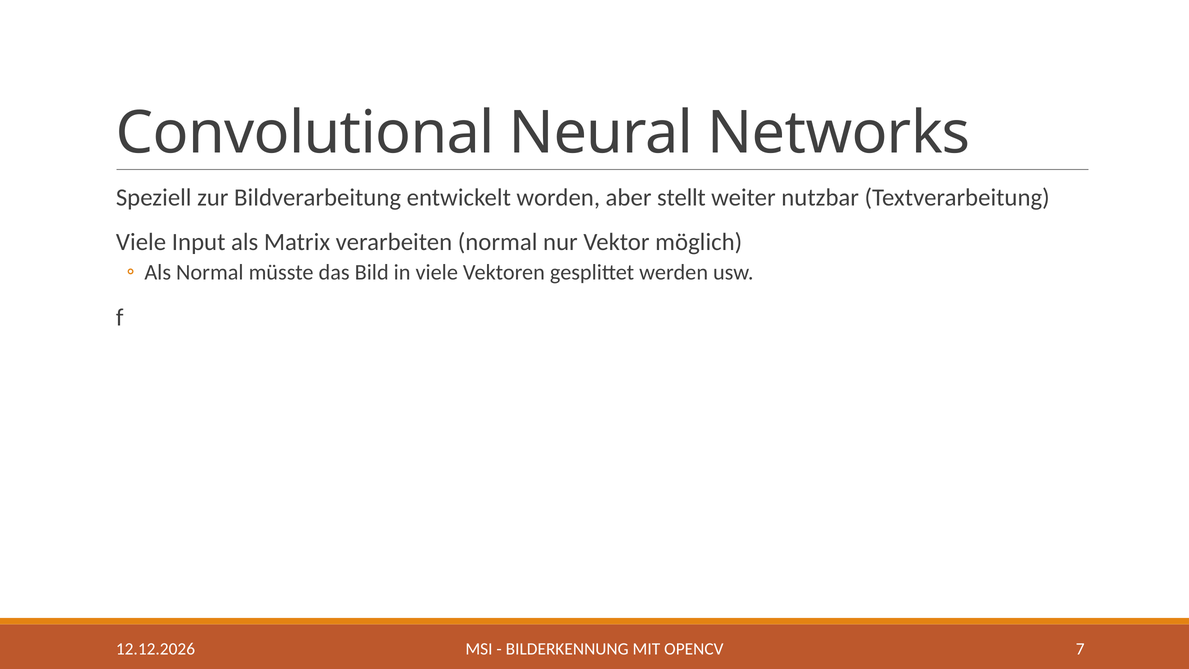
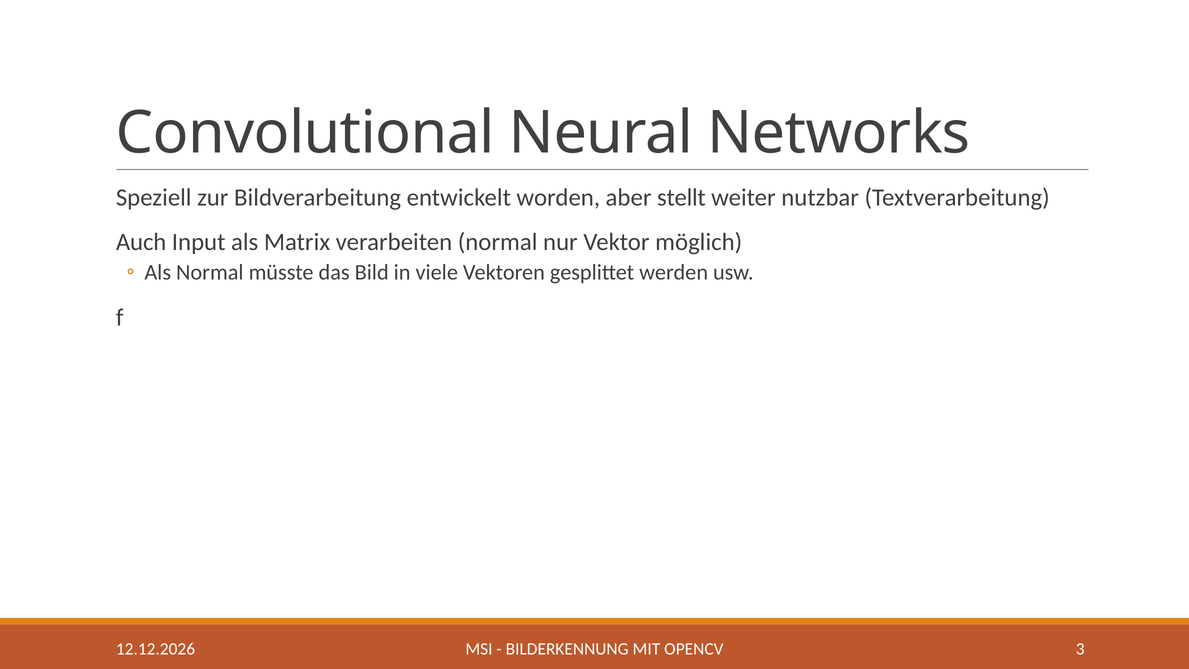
Viele at (141, 242): Viele -> Auch
7: 7 -> 3
